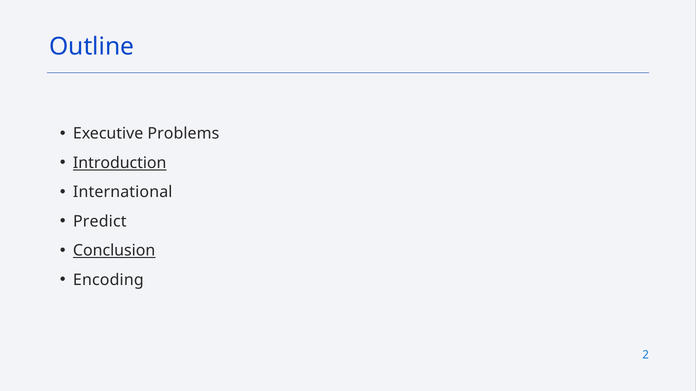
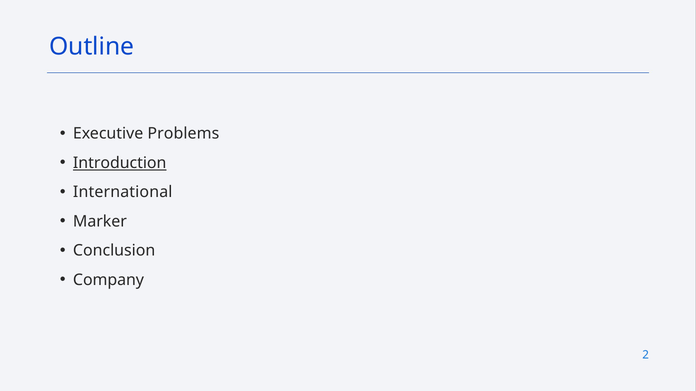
Predict: Predict -> Marker
Conclusion underline: present -> none
Encoding: Encoding -> Company
